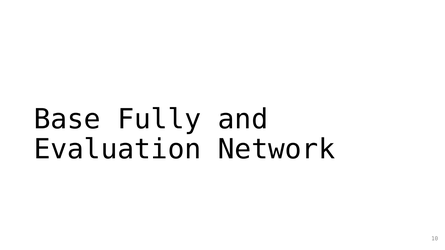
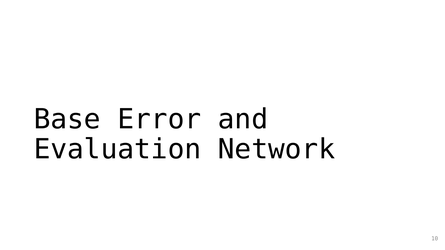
Fully: Fully -> Error
